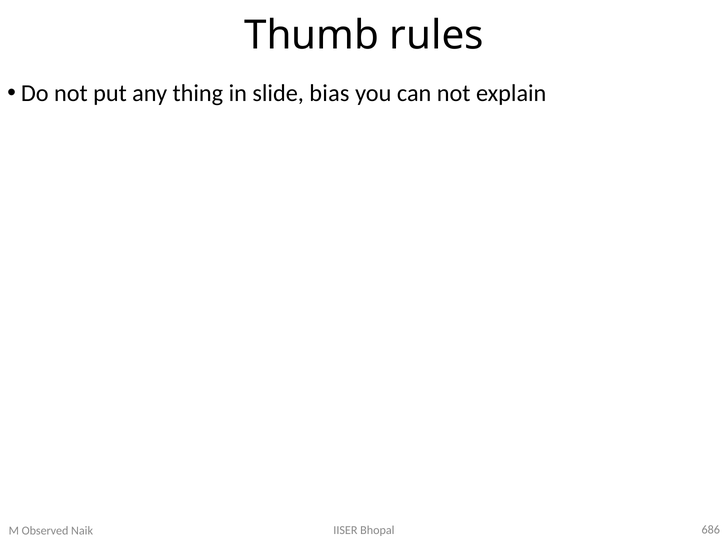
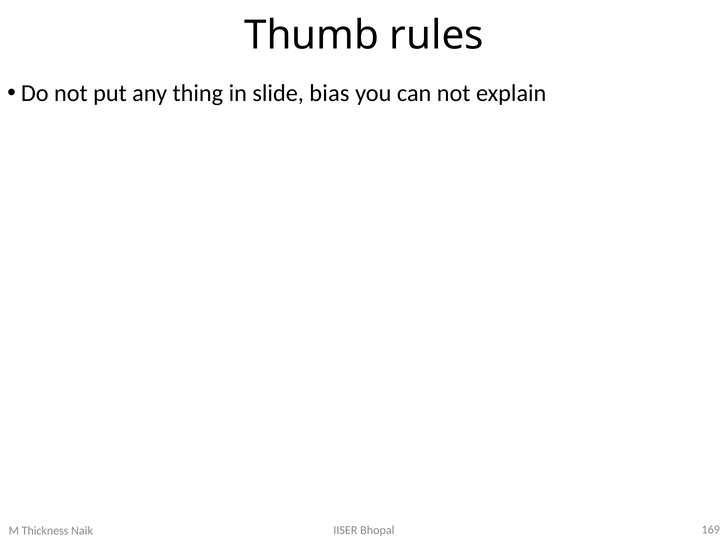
686: 686 -> 169
Observed: Observed -> Thickness
